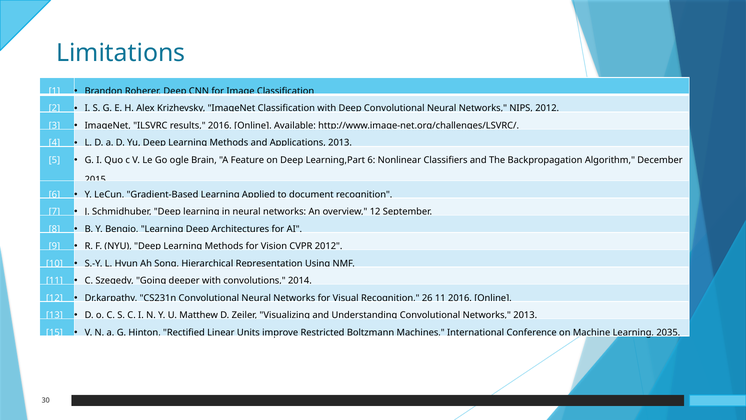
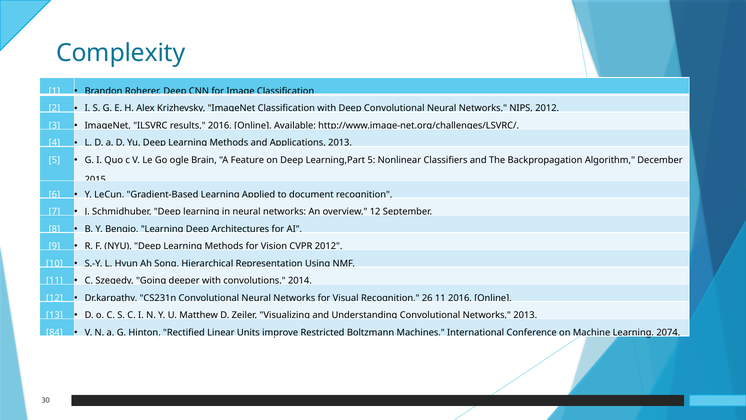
Limitations: Limitations -> Complexity
Learning,Part 6: 6 -> 5
15: 15 -> 84
2035: 2035 -> 2074
